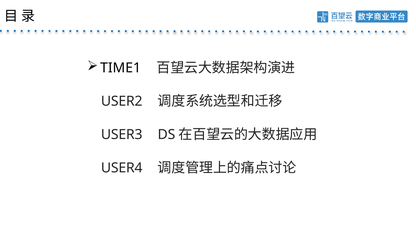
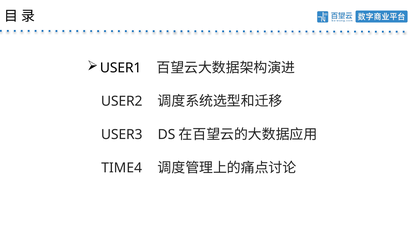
TIME1: TIME1 -> USER1
USER4: USER4 -> TIME4
